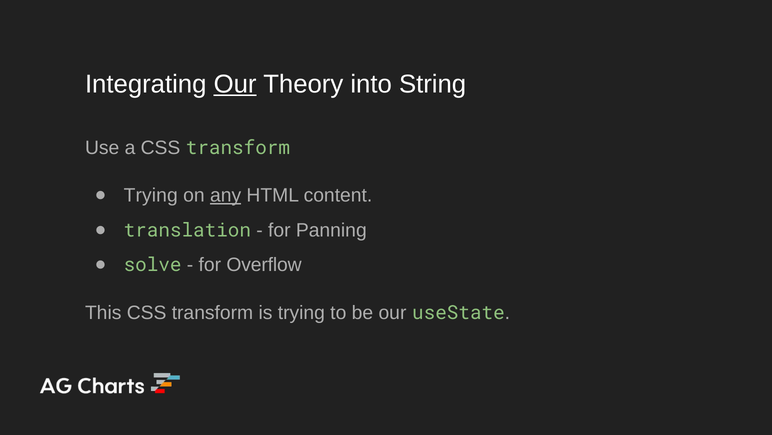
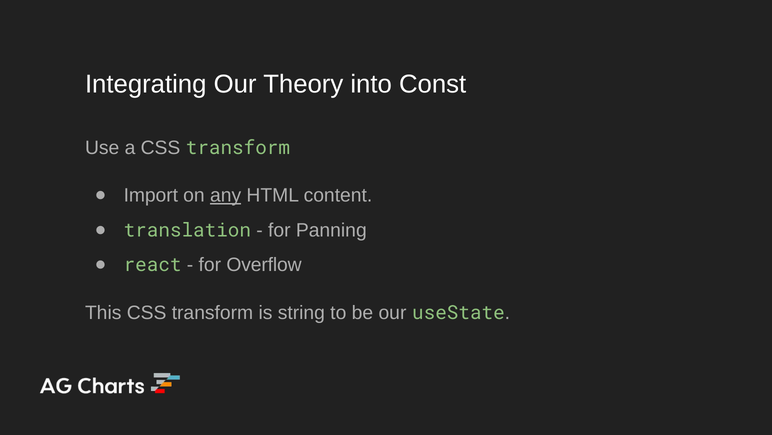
Our at (235, 84) underline: present -> none
String: String -> Const
Trying at (151, 195): Trying -> Import
solve: solve -> react
is trying: trying -> string
